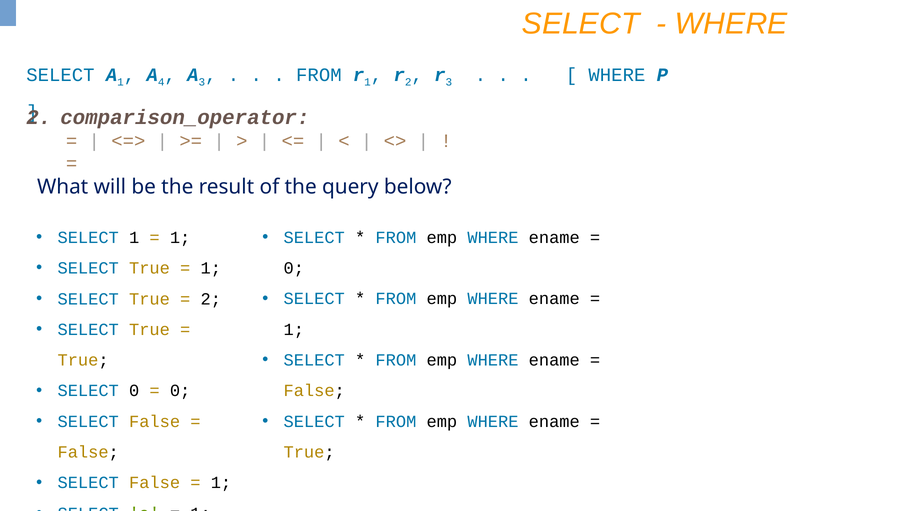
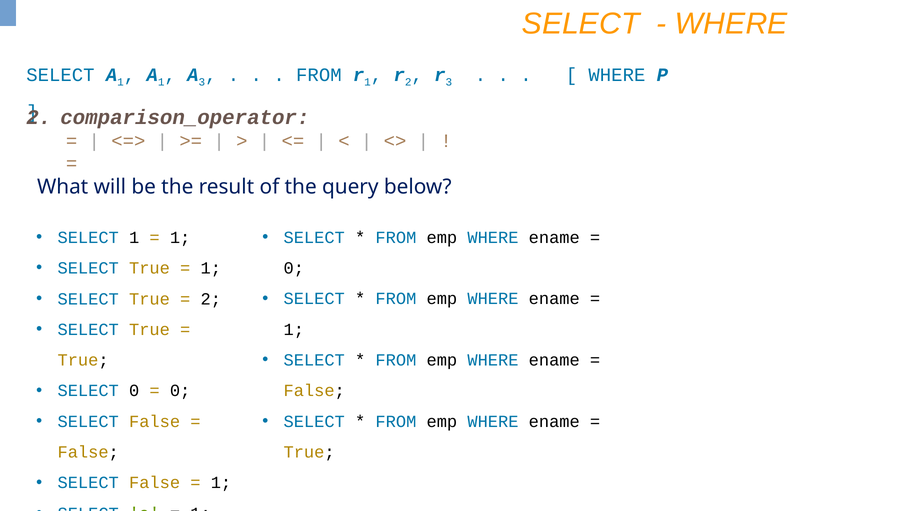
4 at (161, 82): 4 -> 1
